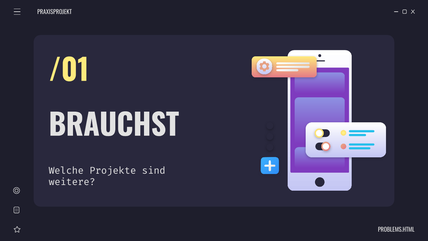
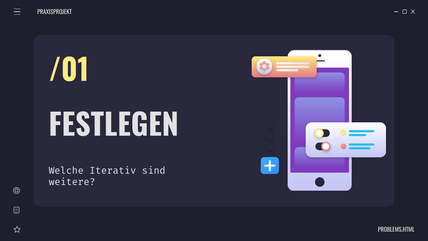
BRAUCHST: BRAUCHST -> FESTLEGEN
Projekte: Projekte -> Iterativ
